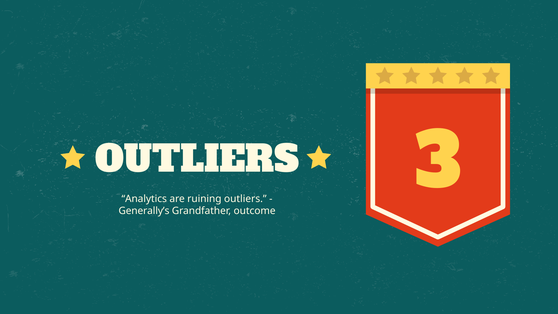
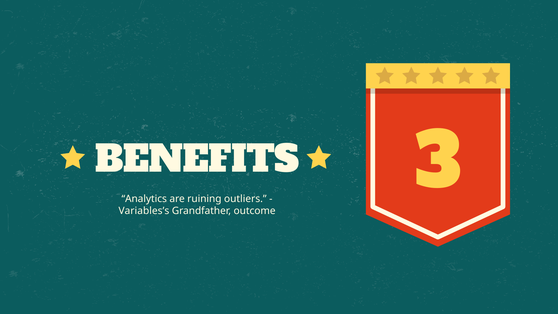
OUTLIERS at (197, 160): OUTLIERS -> BENEFITS
Generally’s: Generally’s -> Variables’s
